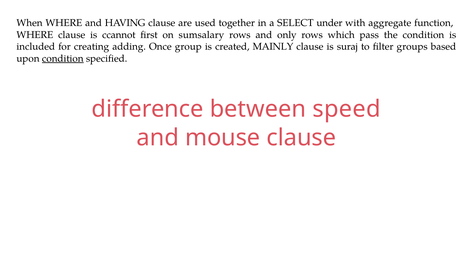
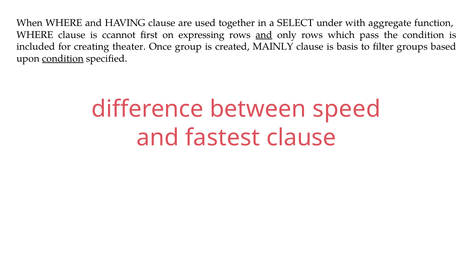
sumsalary: sumsalary -> expressing
and at (264, 35) underline: none -> present
adding: adding -> theater
suraj: suraj -> basis
mouse: mouse -> fastest
